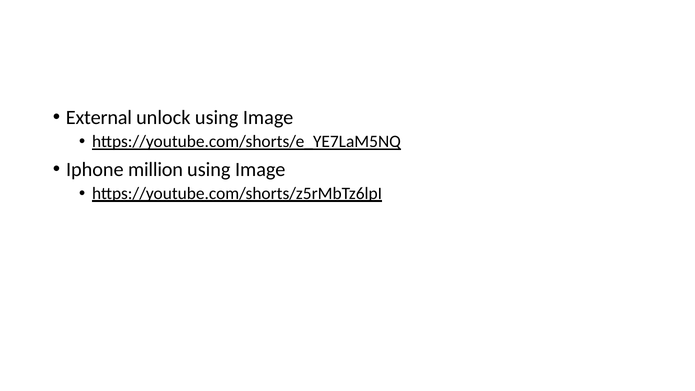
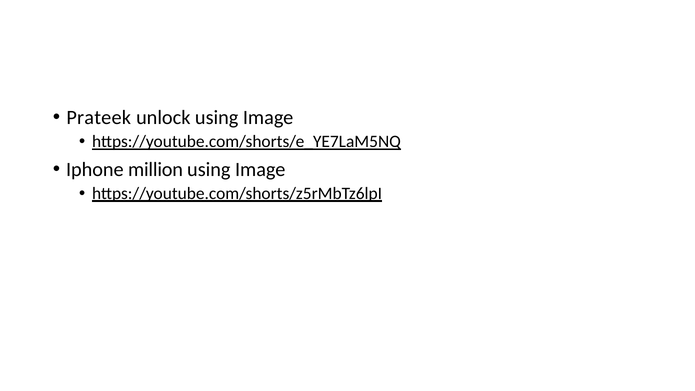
External: External -> Prateek
